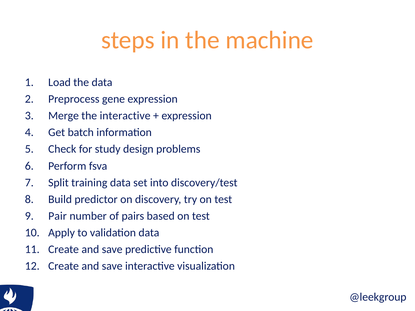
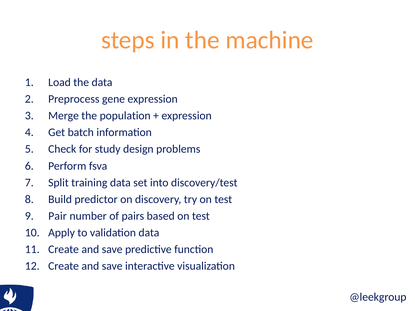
the interactive: interactive -> population
